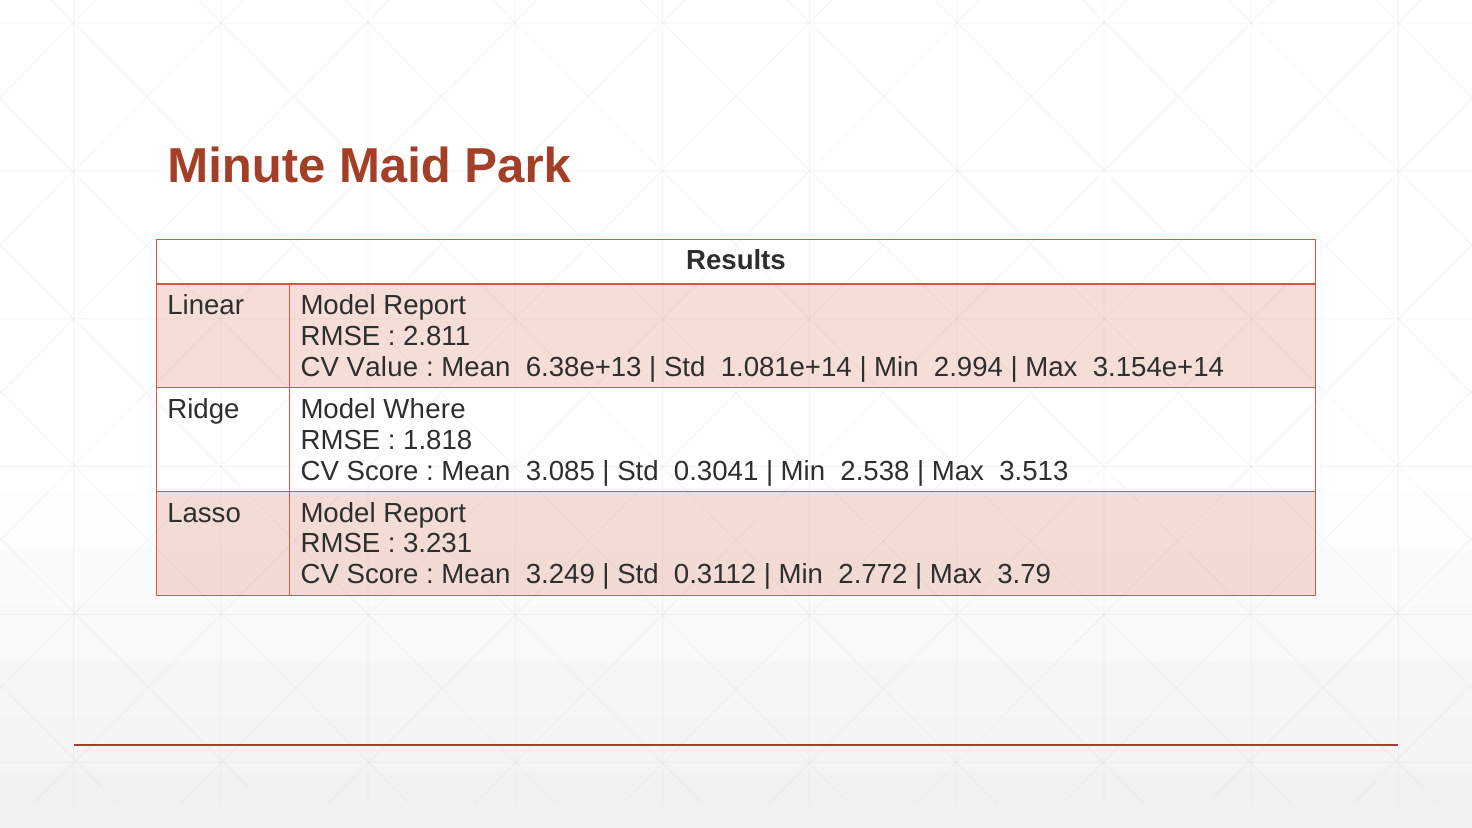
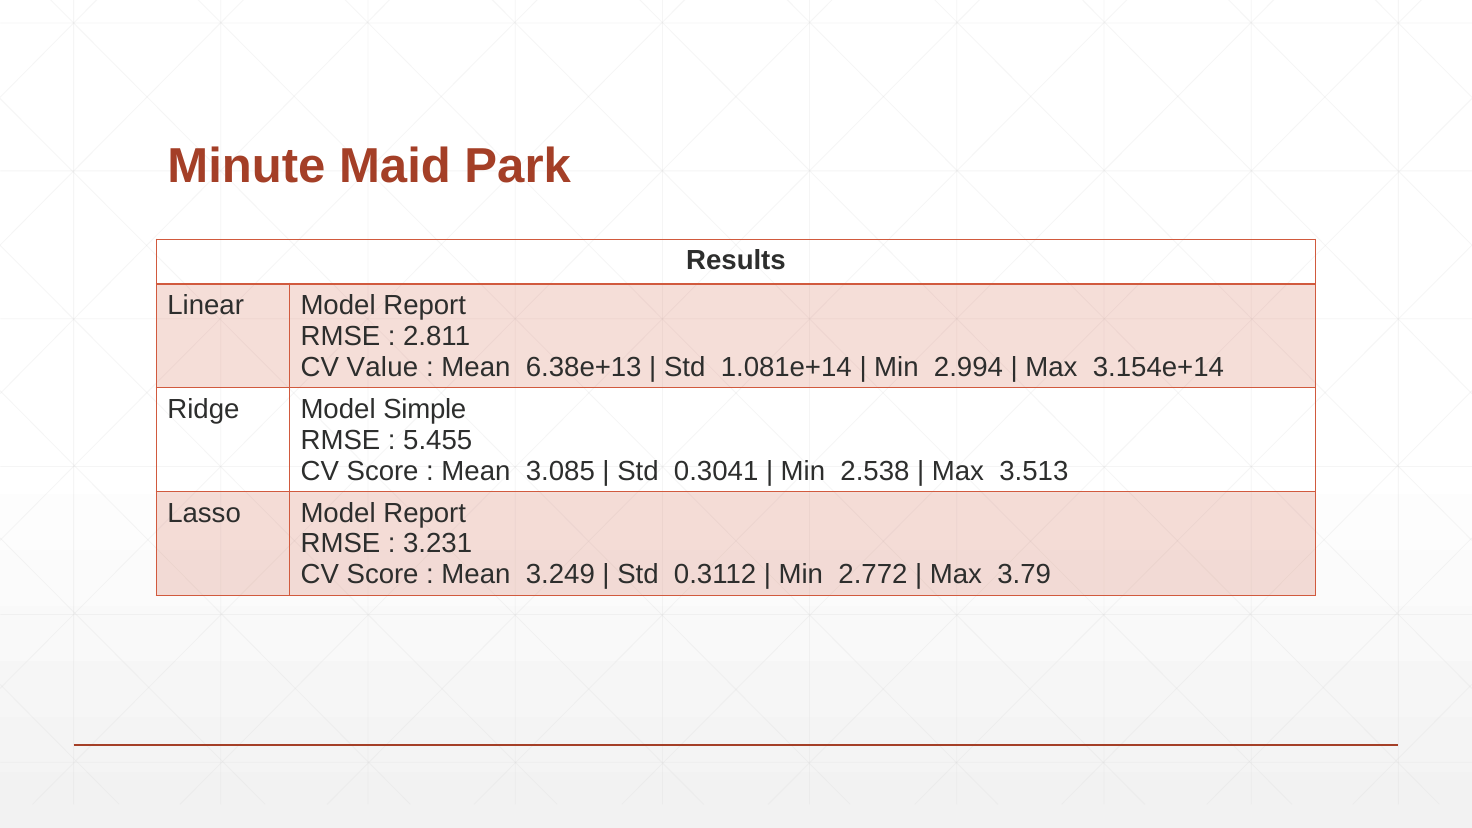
Where: Where -> Simple
1.818: 1.818 -> 5.455
